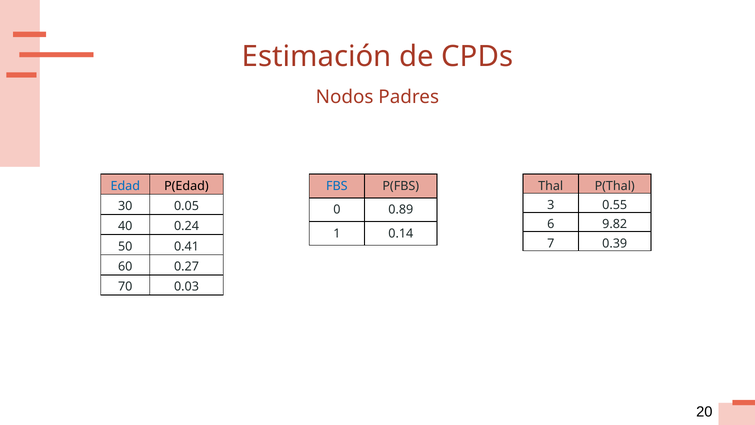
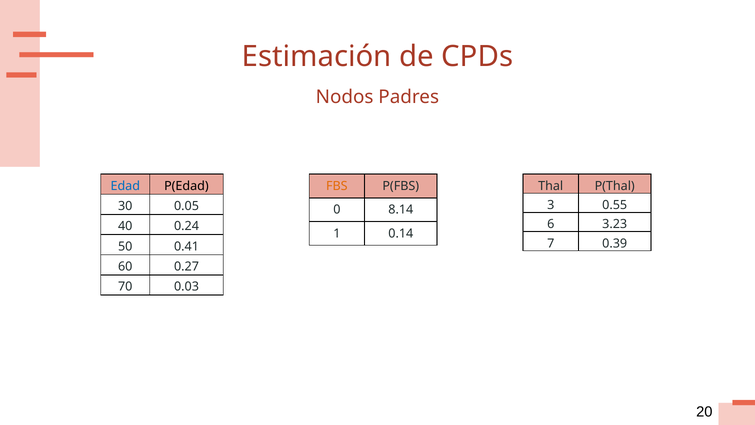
FBS colour: blue -> orange
0.89: 0.89 -> 8.14
9.82: 9.82 -> 3.23
